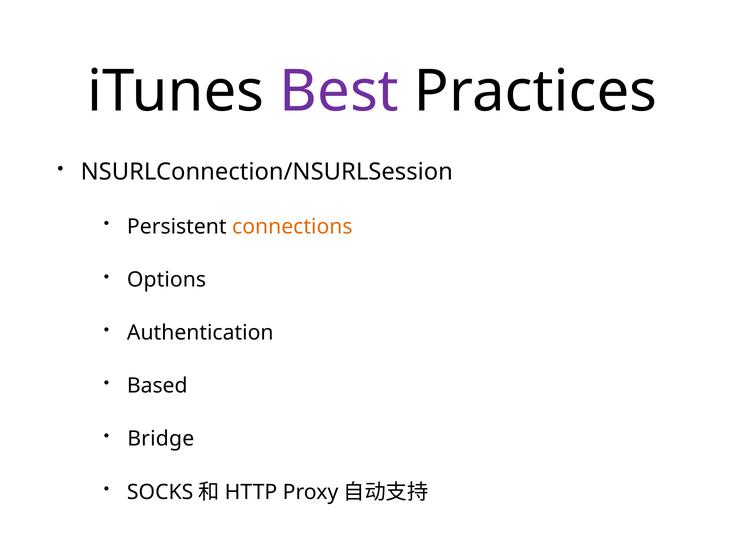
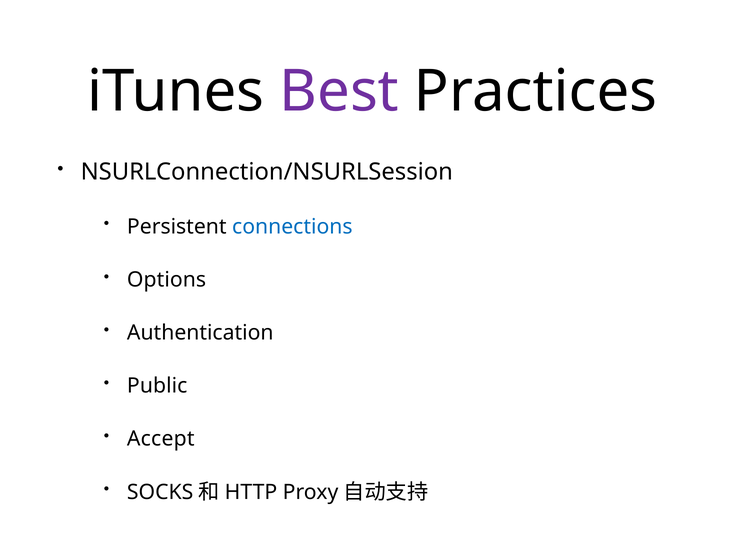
connections colour: orange -> blue
Based: Based -> Public
Bridge: Bridge -> Accept
